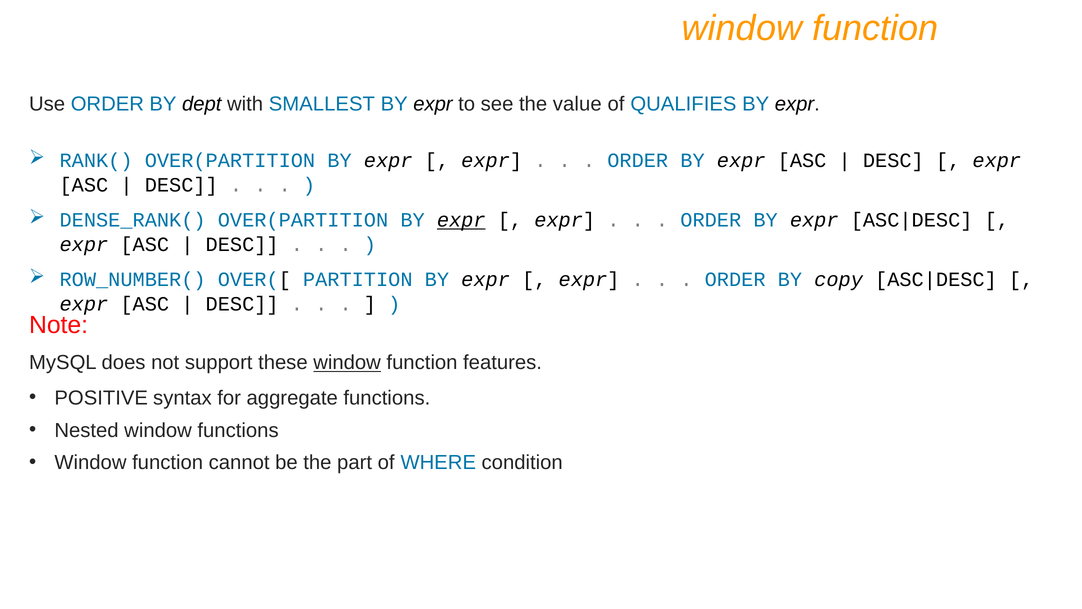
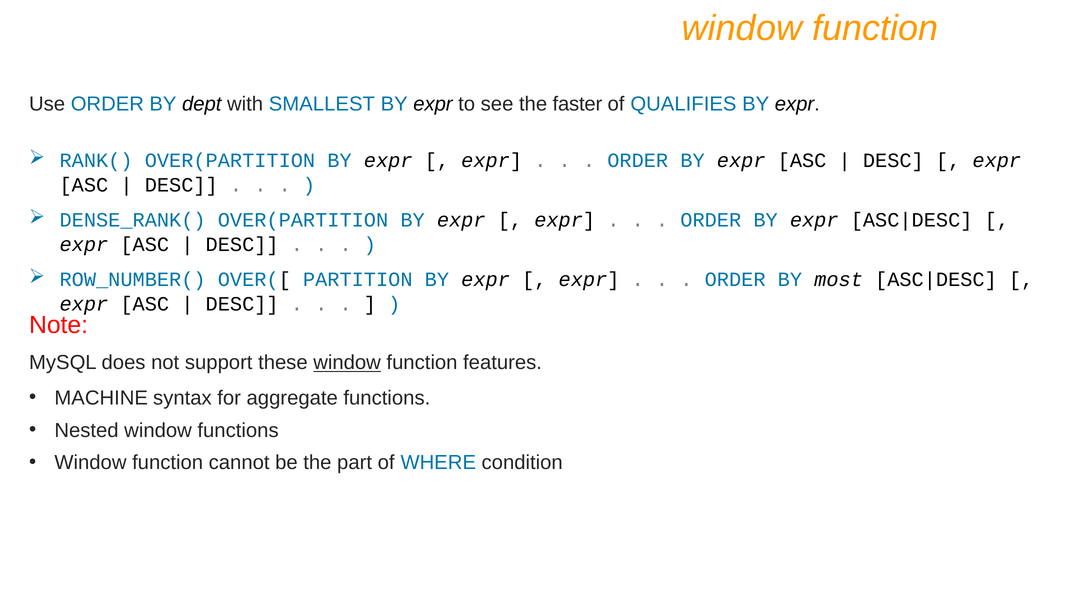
value: value -> faster
expr at (461, 220) underline: present -> none
copy: copy -> most
POSITIVE: POSITIVE -> MACHINE
